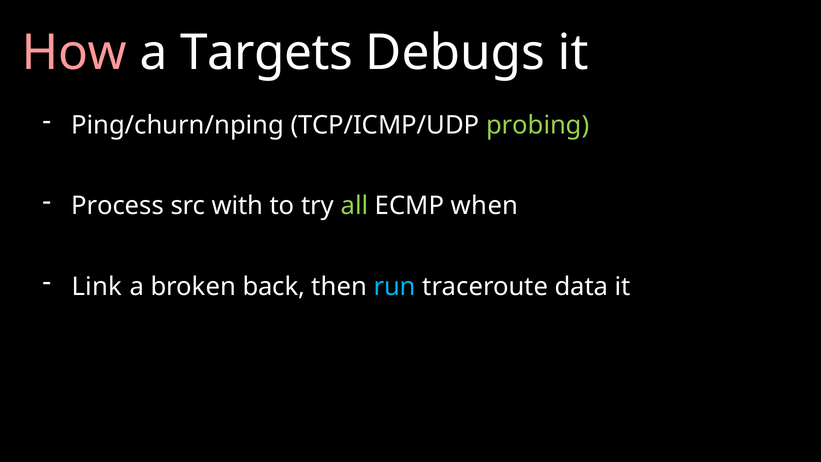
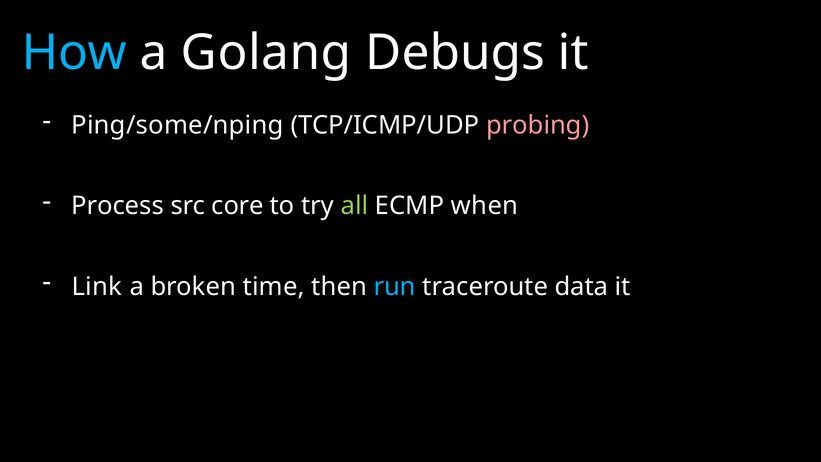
How colour: pink -> light blue
Targets: Targets -> Golang
Ping/churn/nping: Ping/churn/nping -> Ping/some/nping
probing colour: light green -> pink
with: with -> core
back: back -> time
